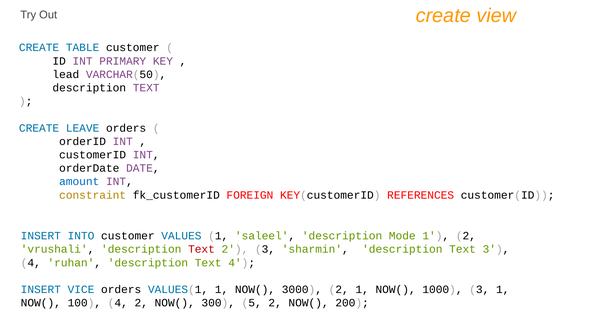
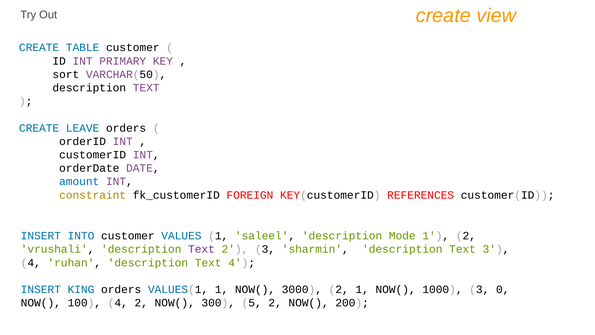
lead: lead -> sort
Text at (201, 249) colour: red -> purple
VICE: VICE -> KING
3 1: 1 -> 0
